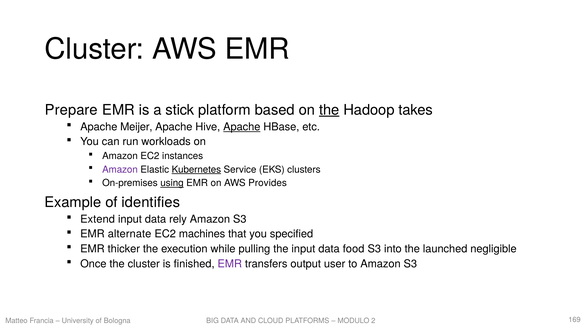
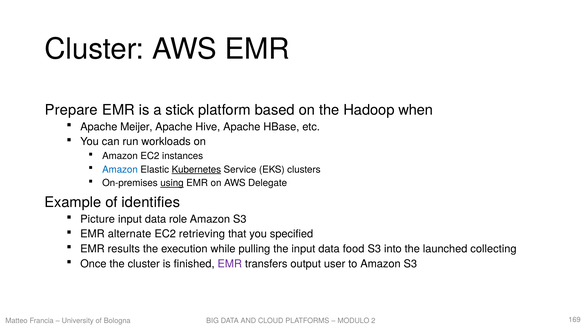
the at (329, 110) underline: present -> none
takes: takes -> when
Apache at (242, 127) underline: present -> none
Amazon at (120, 170) colour: purple -> blue
Provides: Provides -> Delegate
Extend: Extend -> Picture
rely: rely -> role
machines: machines -> retrieving
thicker: thicker -> results
negligible: negligible -> collecting
